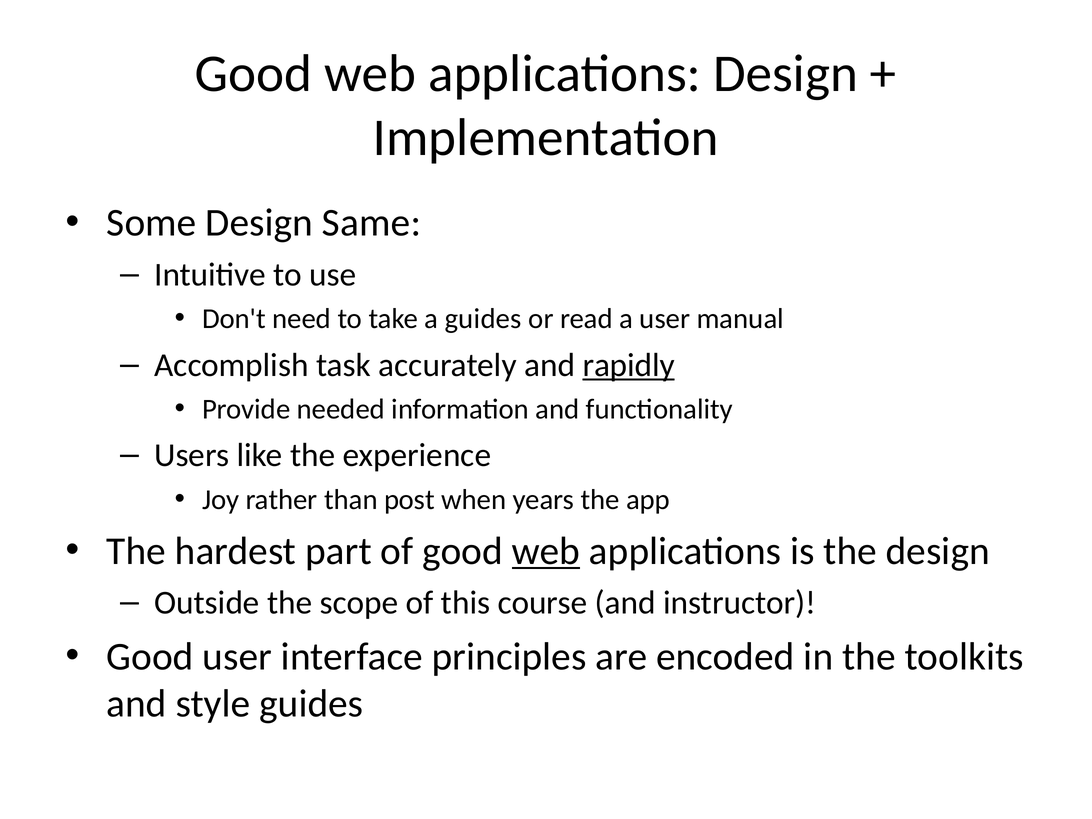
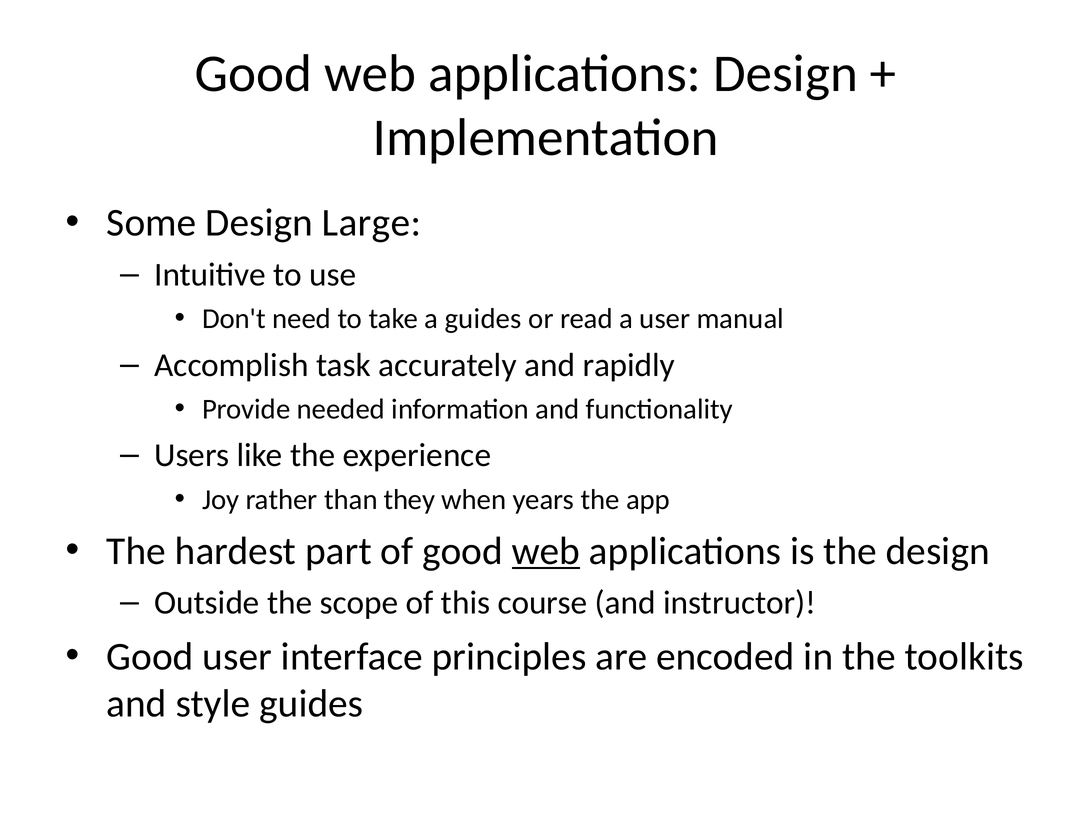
Same: Same -> Large
rapidly underline: present -> none
post: post -> they
